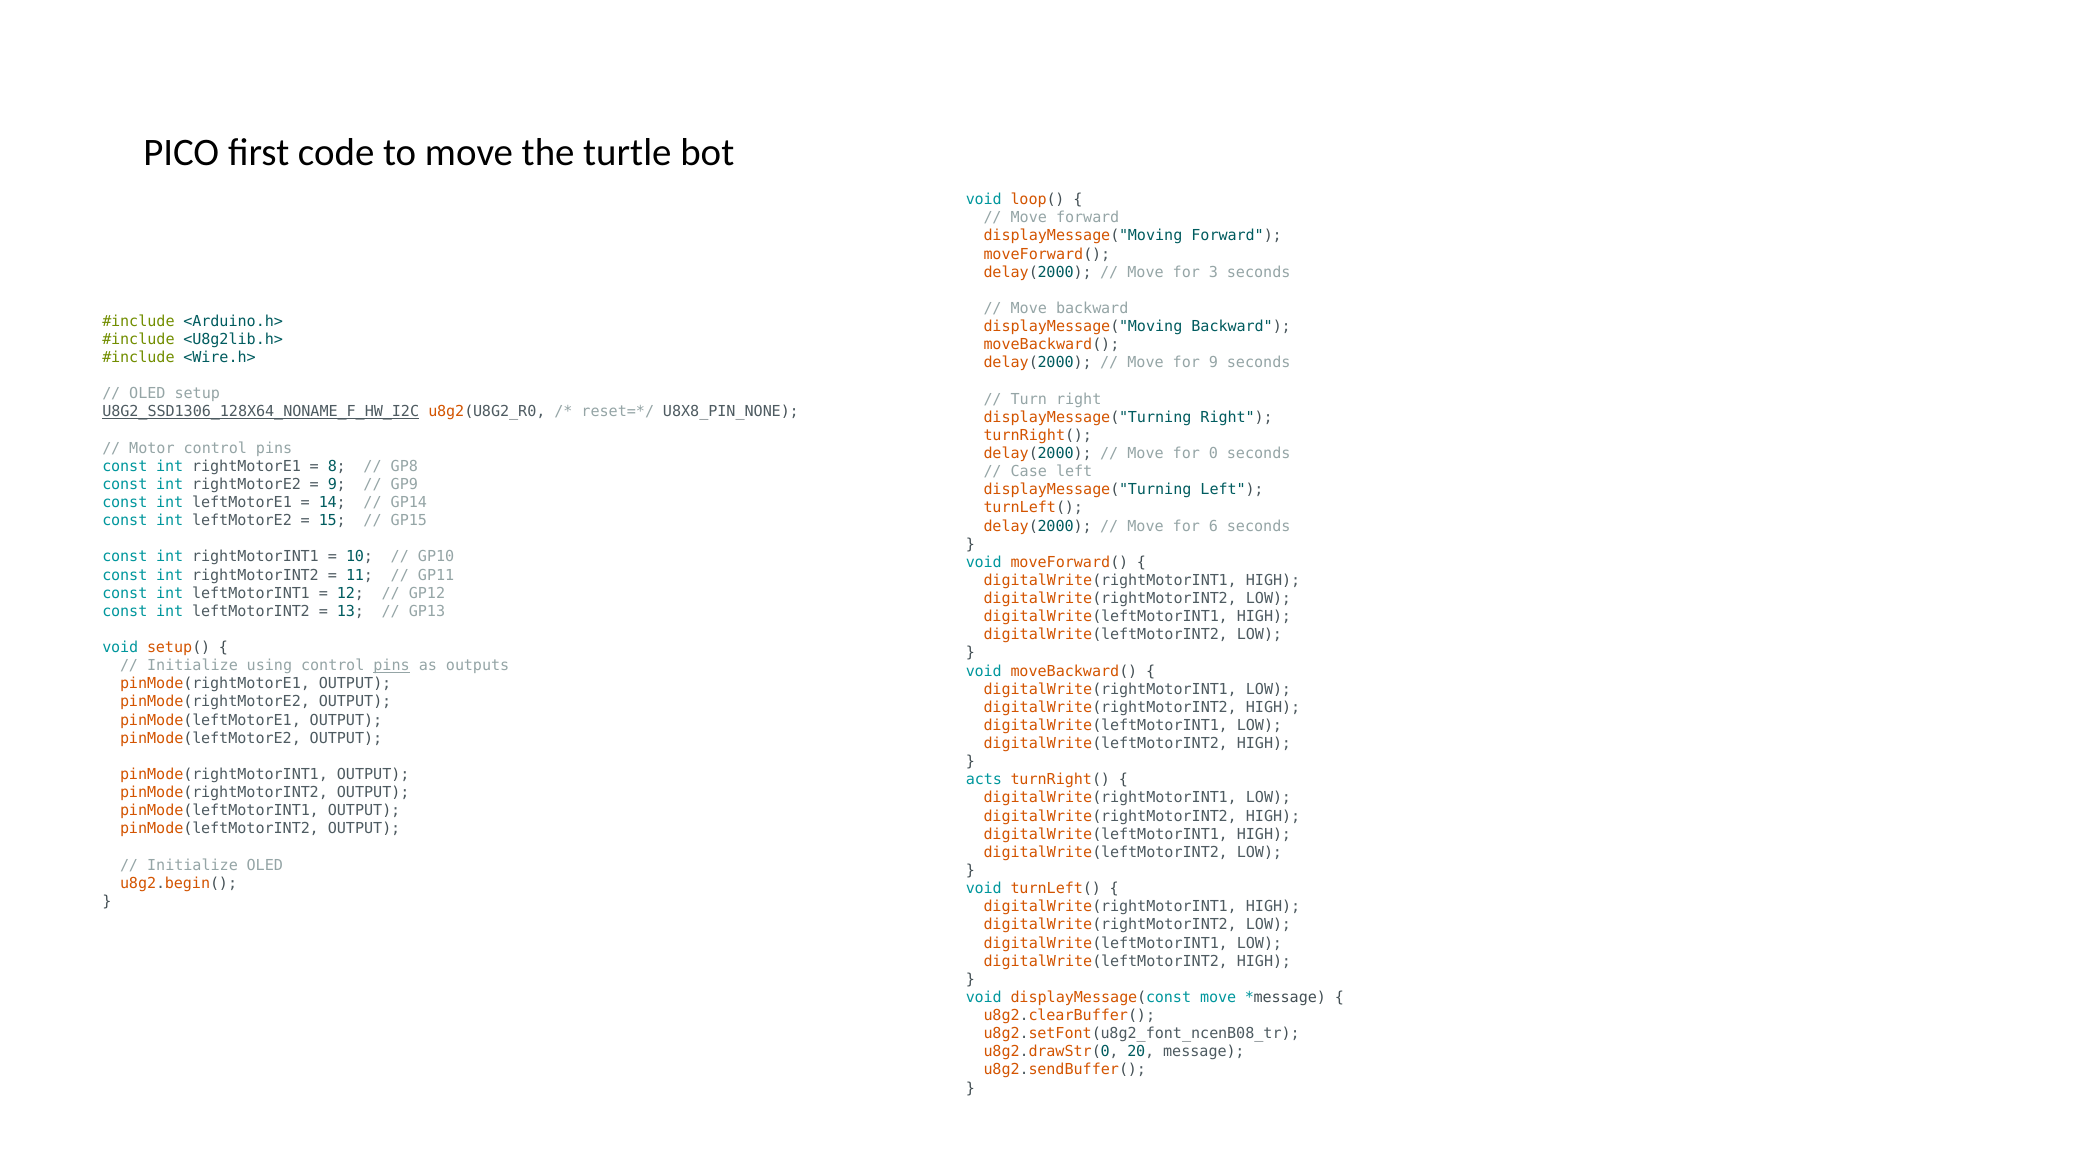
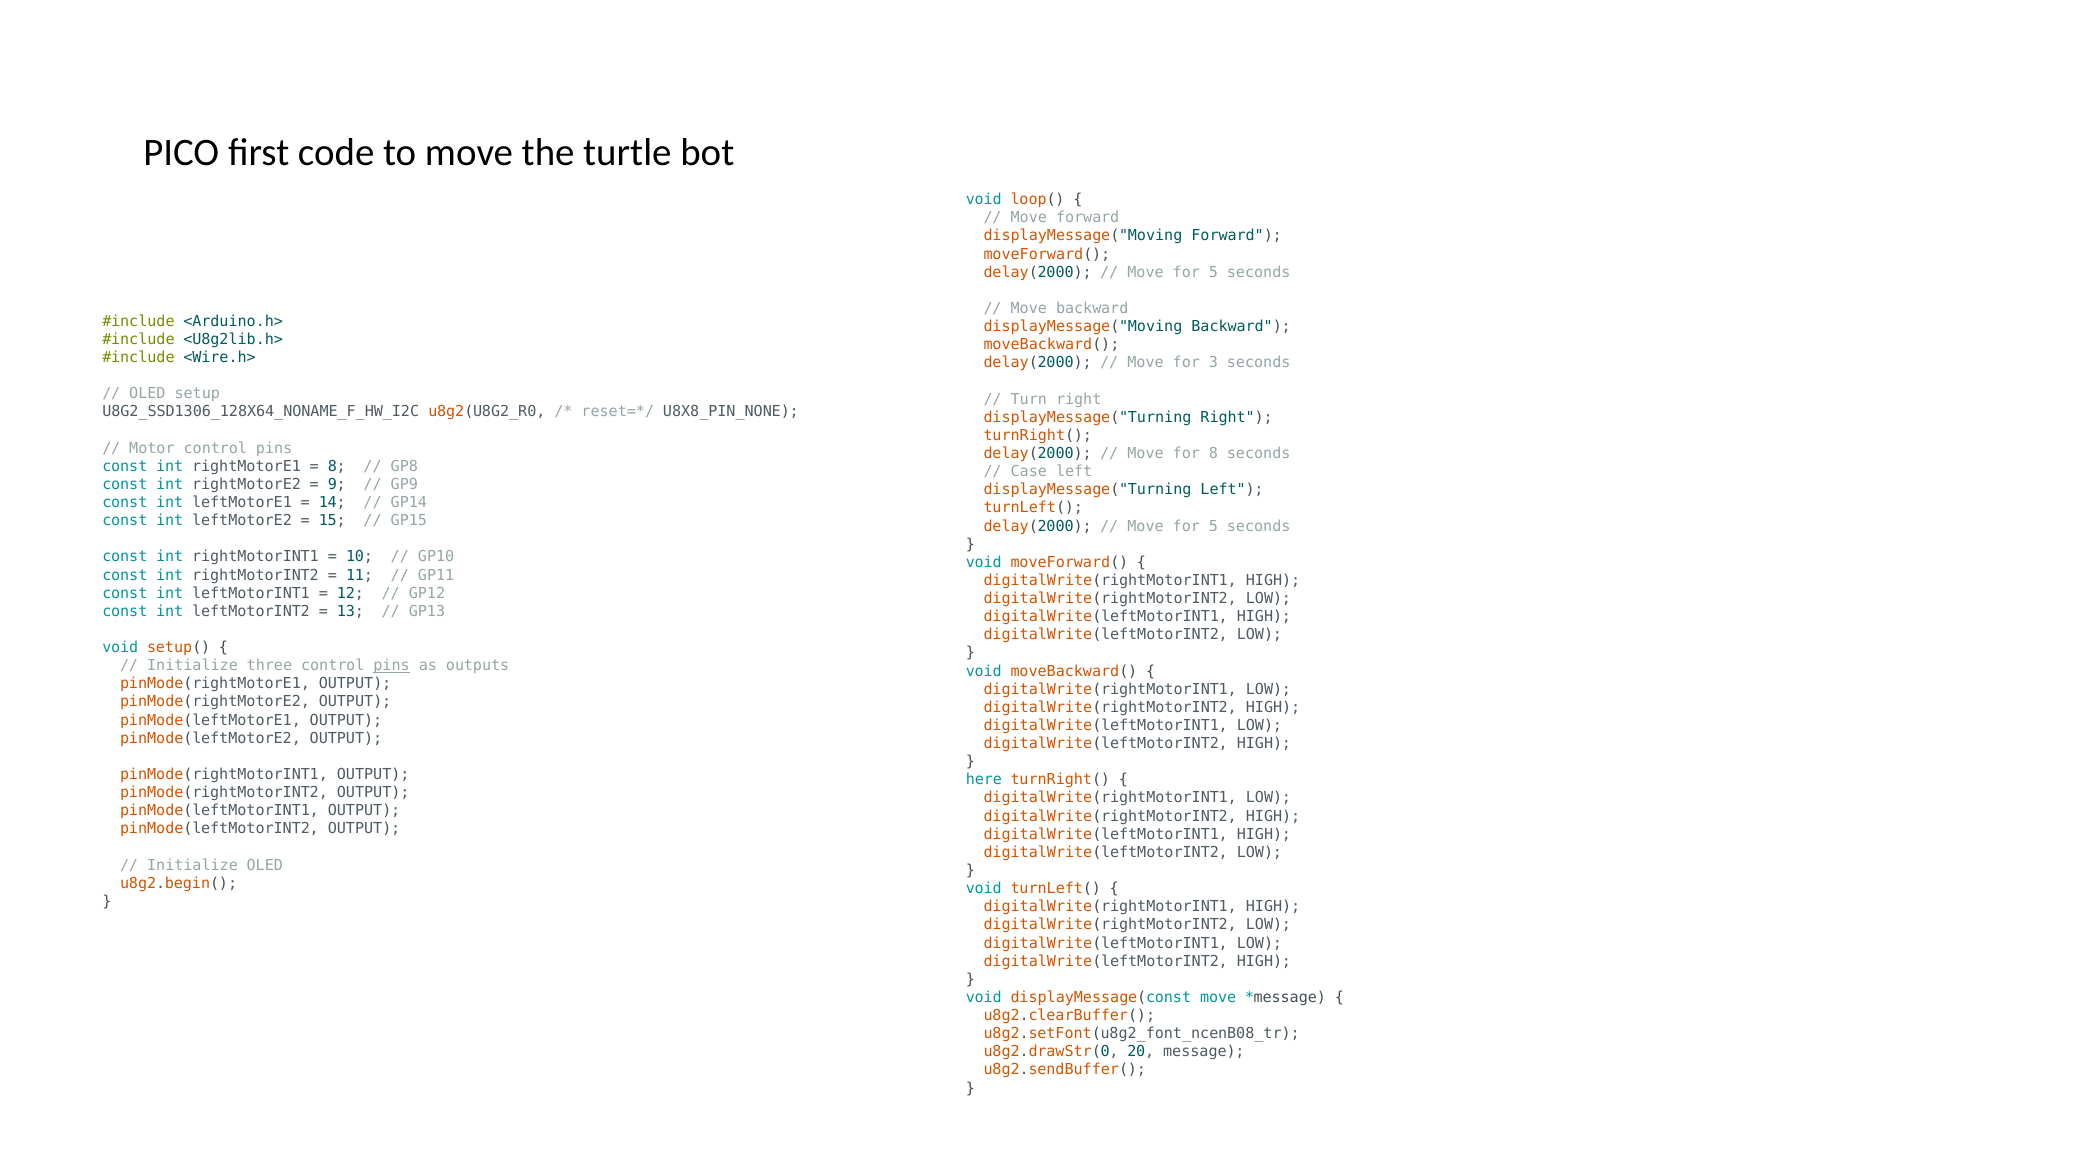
3 at (1213, 272): 3 -> 5
for 9: 9 -> 3
U8G2_SSD1306_128X64_NONAME_F_HW_I2C underline: present -> none
for 0: 0 -> 8
6 at (1213, 526): 6 -> 5
using: using -> three
acts: acts -> here
